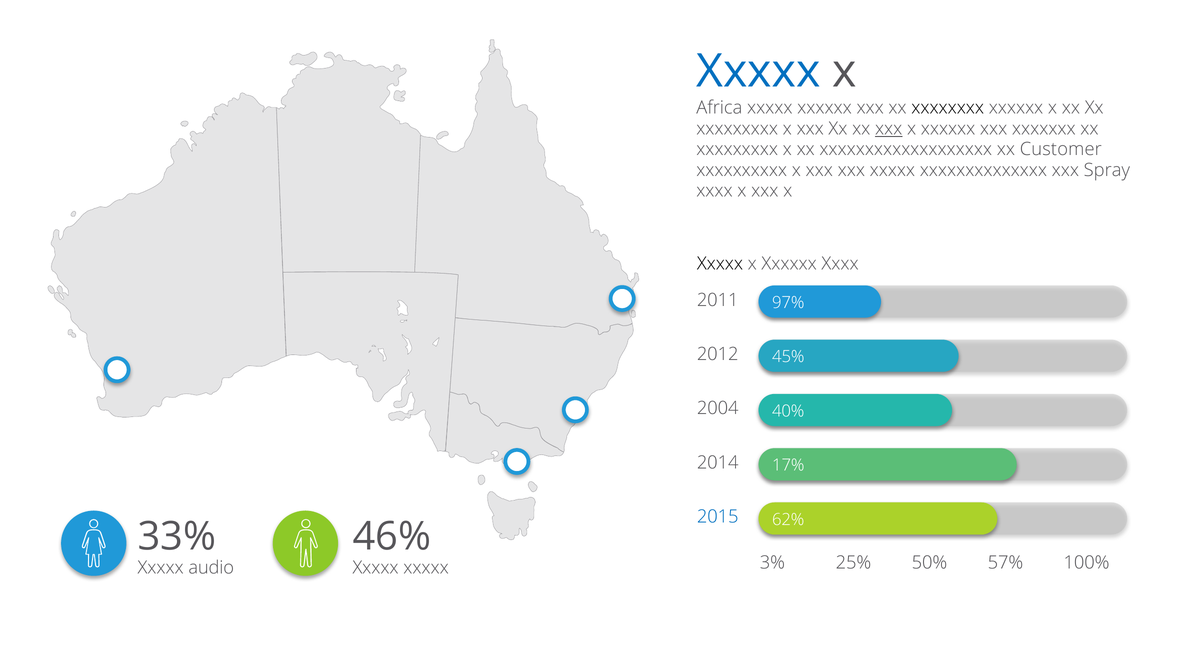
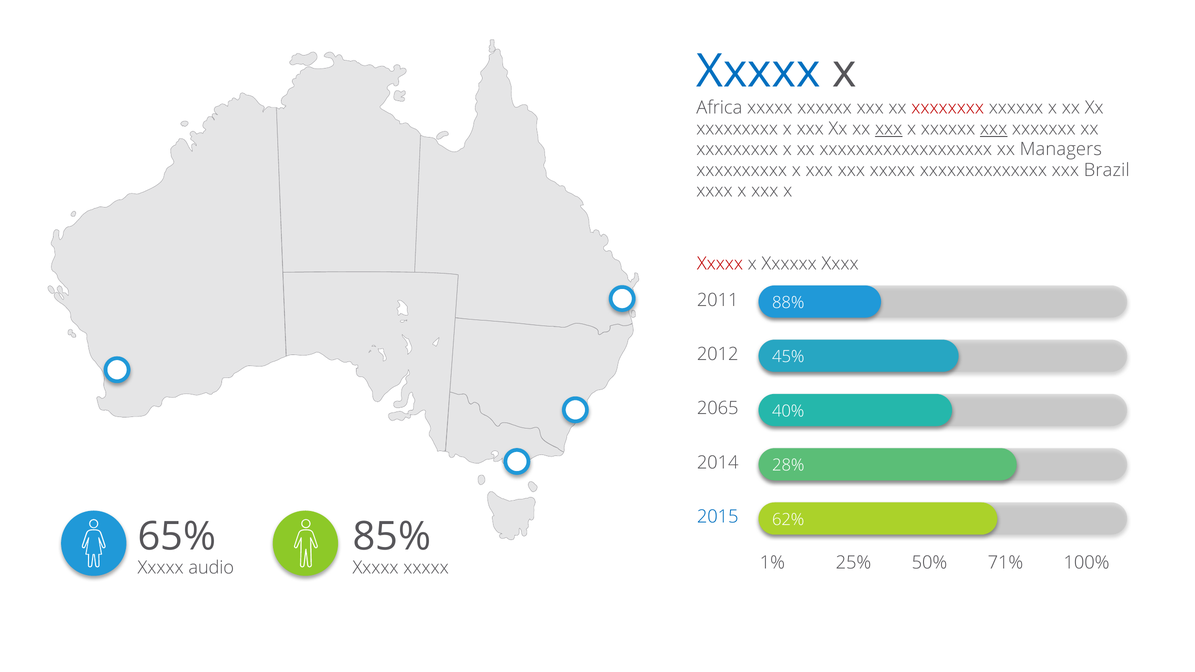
xxxxxxxx colour: black -> red
xxx at (994, 129) underline: none -> present
Customer: Customer -> Managers
Spray: Spray -> Brazil
Xxxxx at (720, 264) colour: black -> red
97%: 97% -> 88%
2004: 2004 -> 2065
17%: 17% -> 28%
33%: 33% -> 65%
46%: 46% -> 85%
3%: 3% -> 1%
57%: 57% -> 71%
